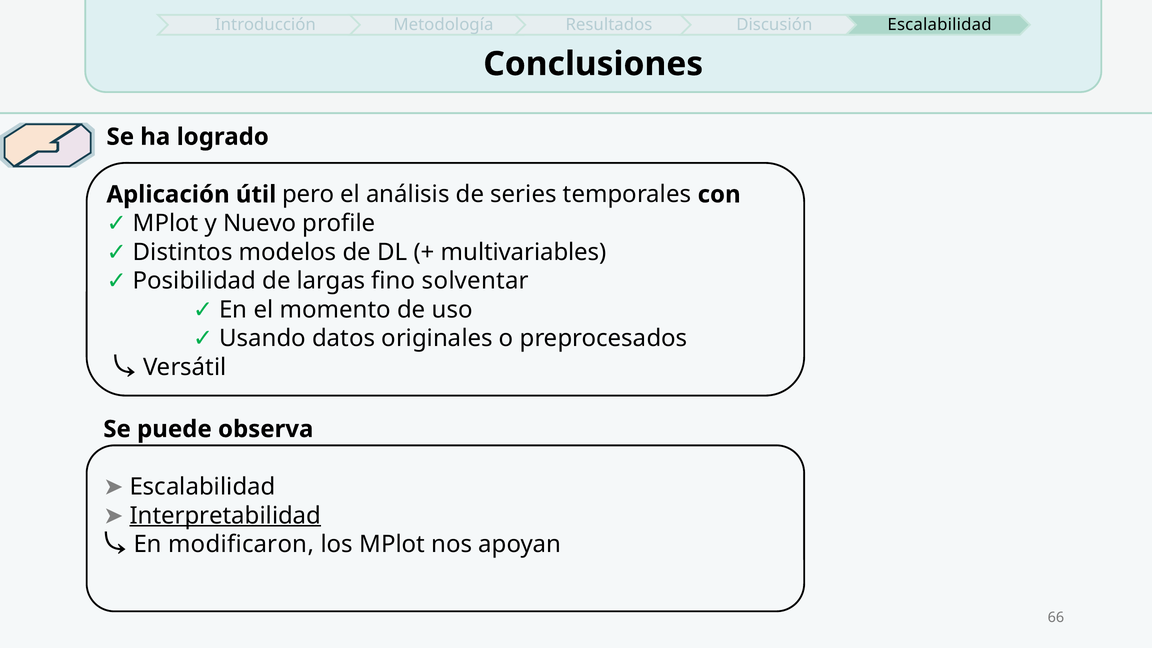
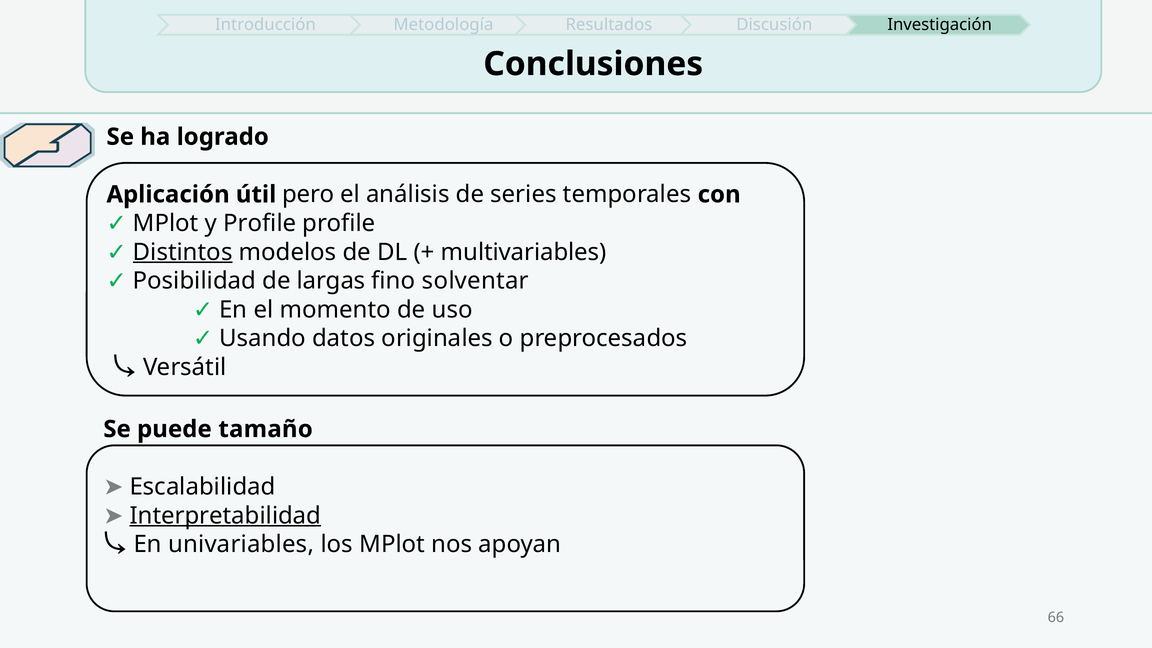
Escalabilidad at (940, 25): Escalabilidad -> Investigación
y Nuevo: Nuevo -> Profile
Distintos underline: none -> present
observa: observa -> tamaño
modificaron: modificaron -> univariables
